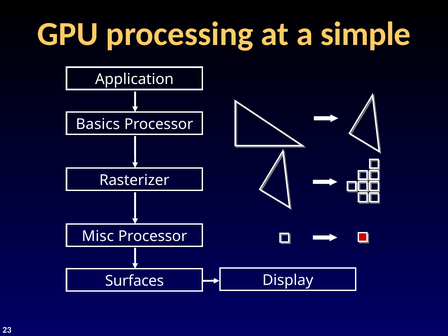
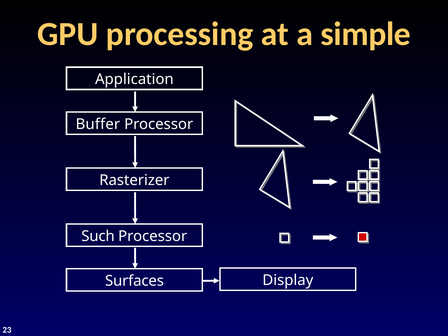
Basics: Basics -> Buffer
Misc: Misc -> Such
